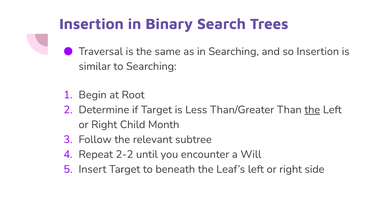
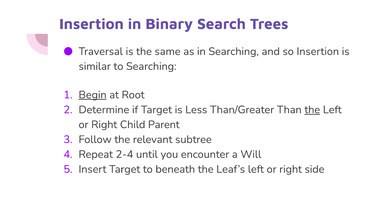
Begin underline: none -> present
Month: Month -> Parent
2-2: 2-2 -> 2-4
